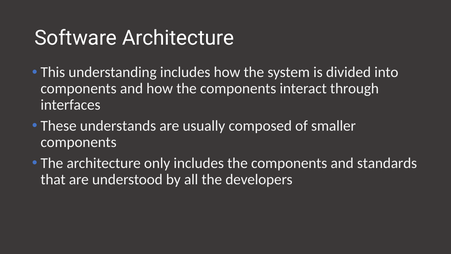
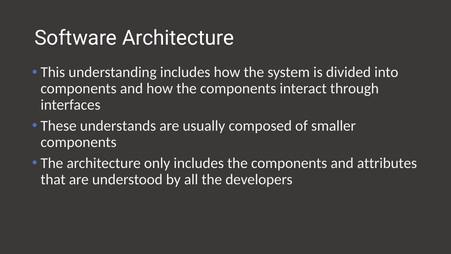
standards: standards -> attributes
